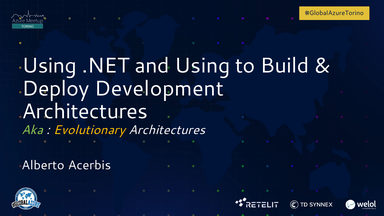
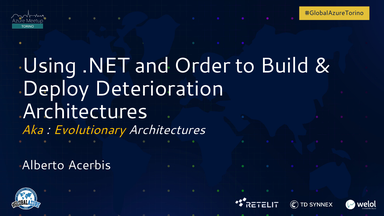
and Using: Using -> Order
Development: Development -> Deterioration
Aka colour: light green -> yellow
